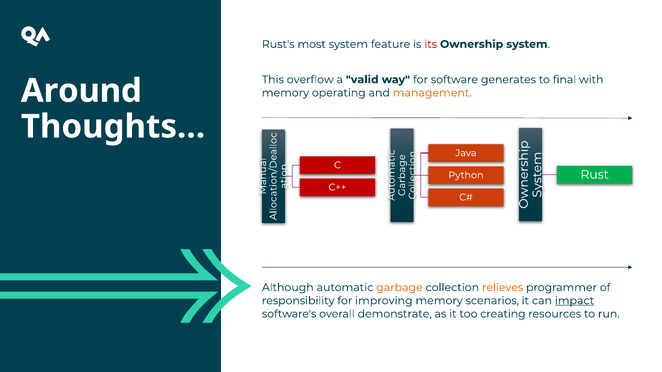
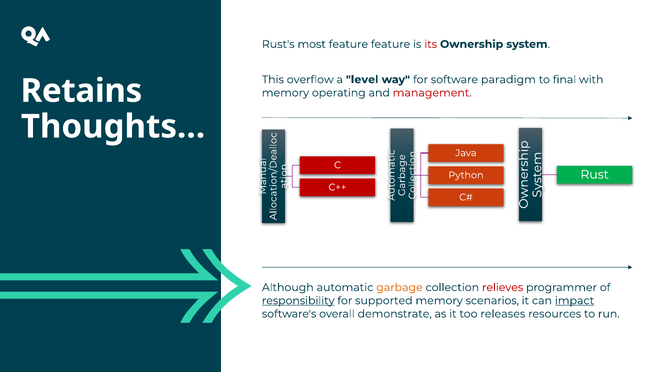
most system: system -> feature
valid: valid -> level
generates: generates -> paradigm
Around: Around -> Retains
management colour: orange -> red
relieves colour: orange -> red
responsibility underline: none -> present
improving: improving -> supported
creating: creating -> releases
